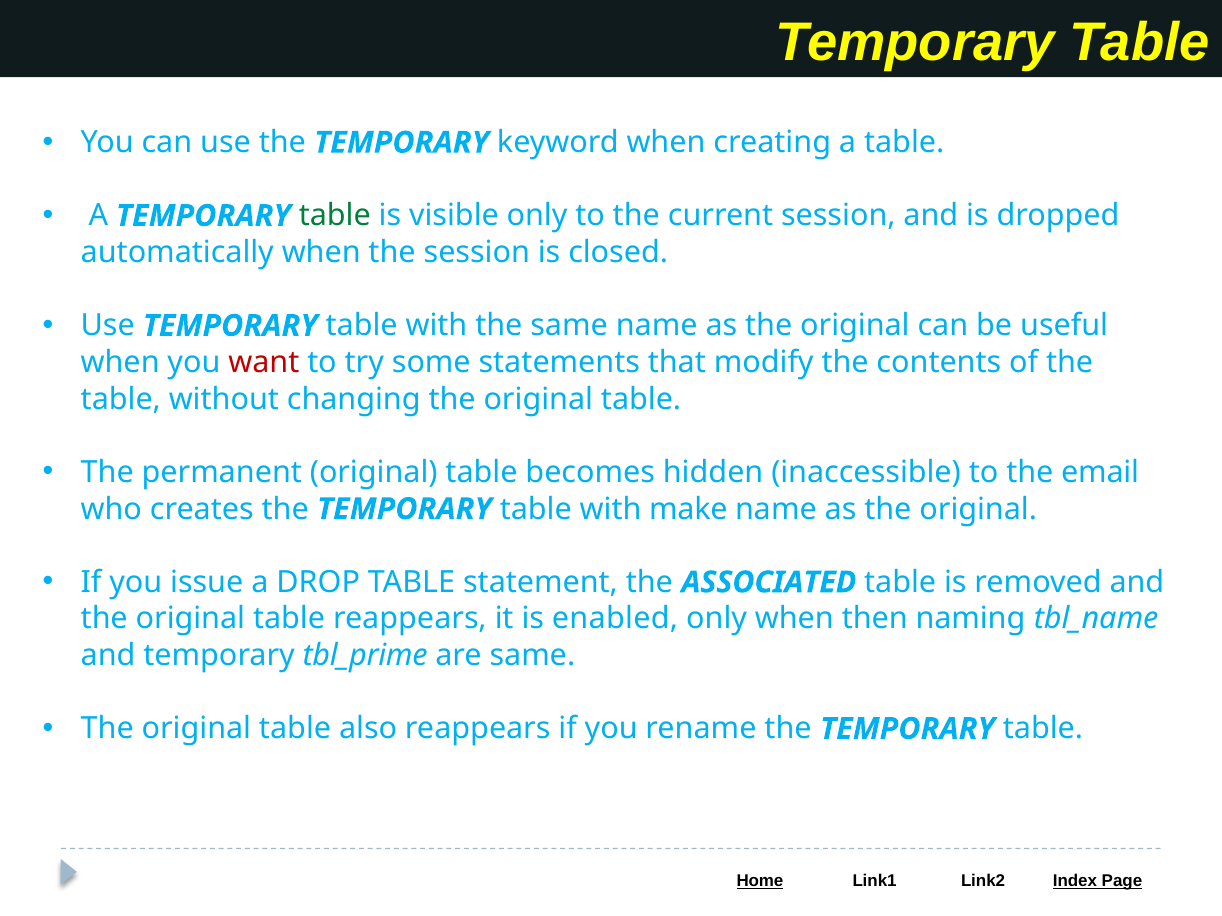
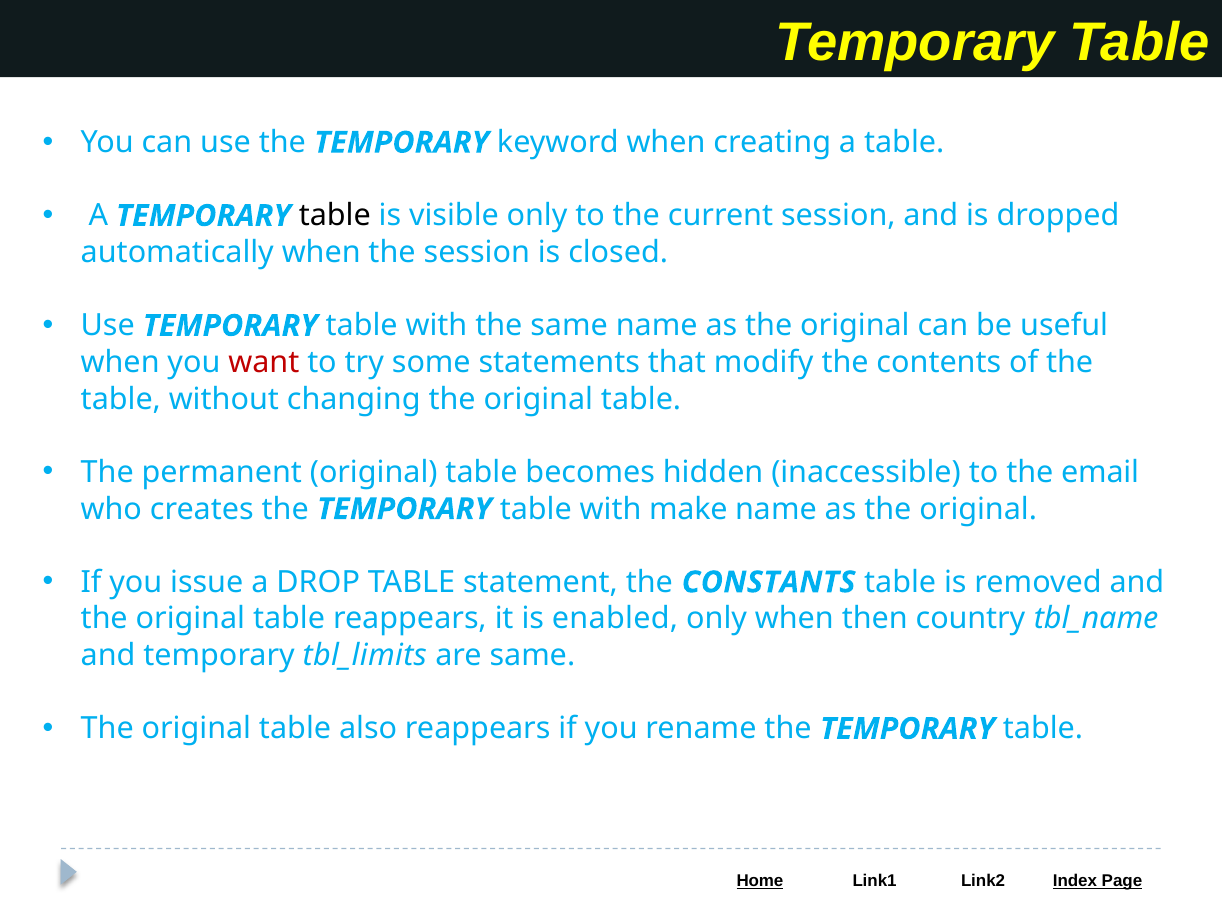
table at (335, 216) colour: green -> black
ASSOCIATED: ASSOCIATED -> CONSTANTS
naming: naming -> country
tbl_prime: tbl_prime -> tbl_limits
